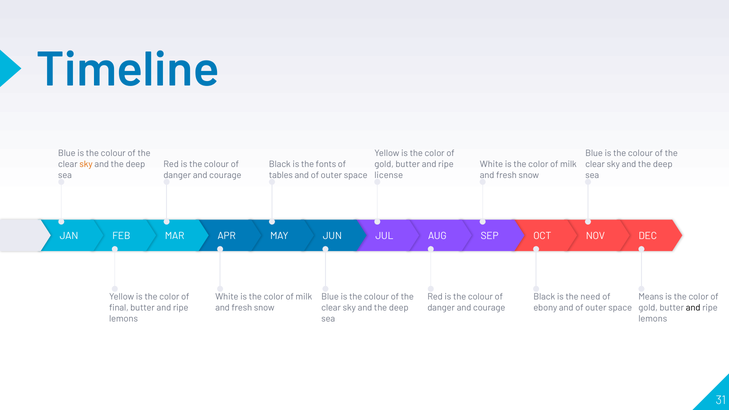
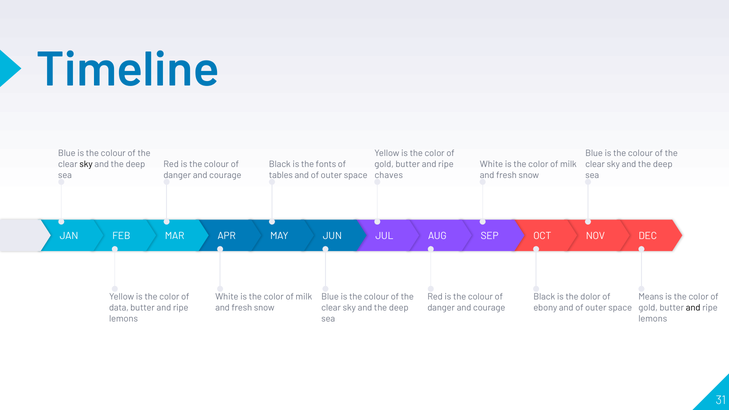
sky at (86, 164) colour: orange -> black
license: license -> chaves
need: need -> dolor
final: final -> data
